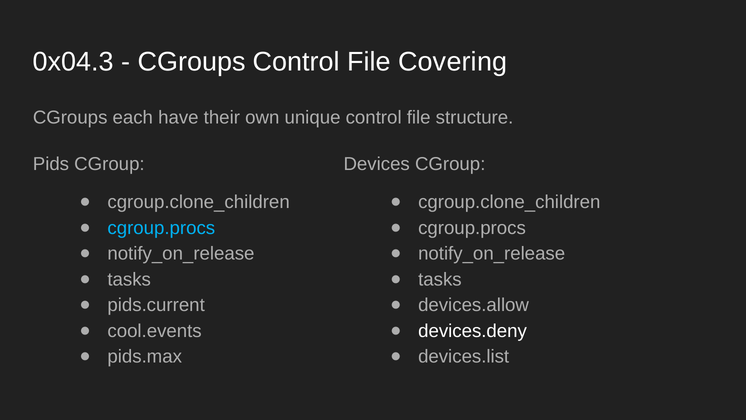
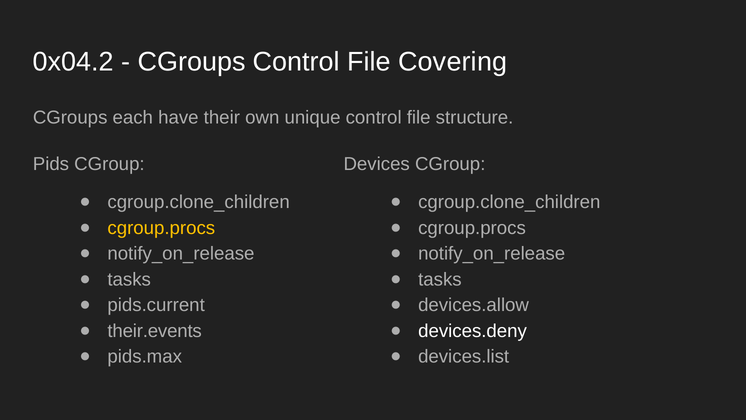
0x04.3: 0x04.3 -> 0x04.2
cgroup.procs at (161, 228) colour: light blue -> yellow
cool.events: cool.events -> their.events
